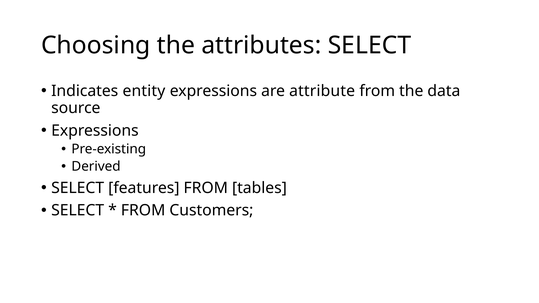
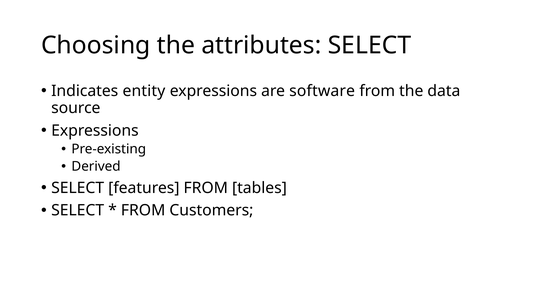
attribute: attribute -> software
